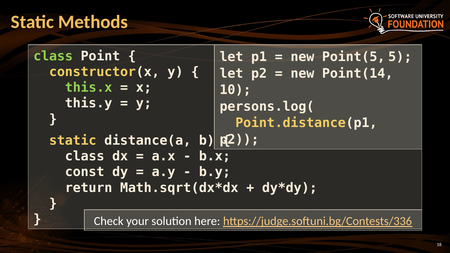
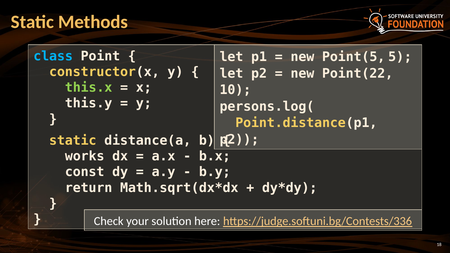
class at (53, 56) colour: light green -> light blue
Point(14: Point(14 -> Point(22
class at (85, 156): class -> works
